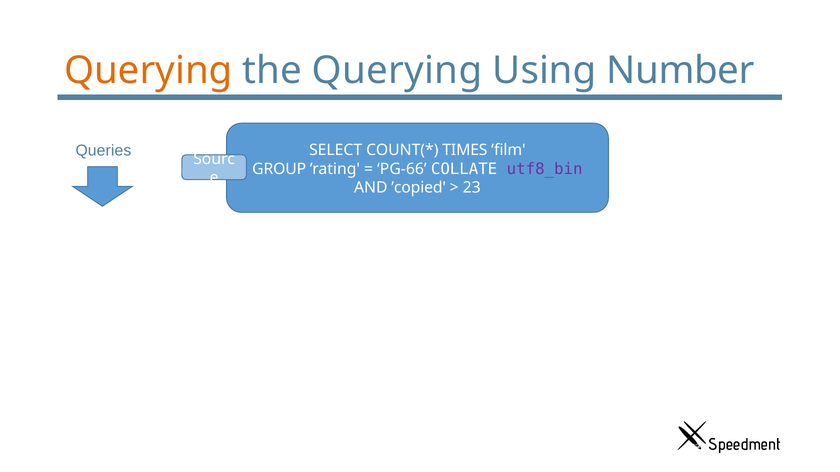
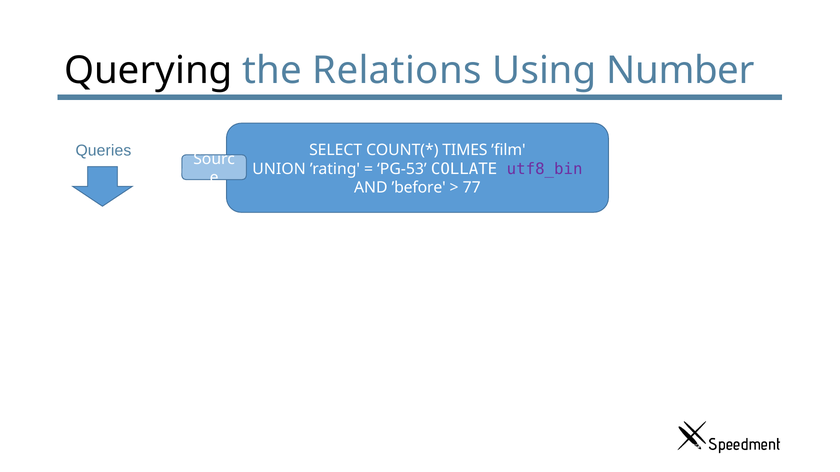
Querying at (148, 71) colour: orange -> black
the Querying: Querying -> Relations
GROUP: GROUP -> UNION
PG-66: PG-66 -> PG-53
’copied: ’copied -> ’before
23: 23 -> 77
